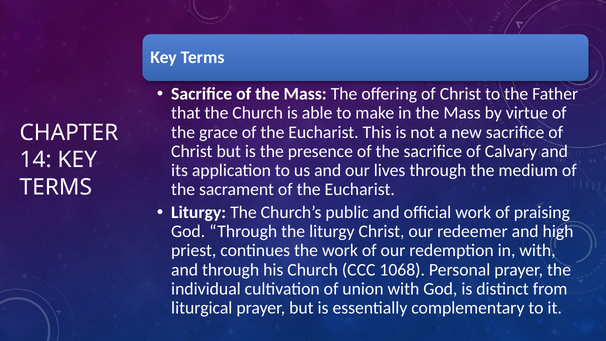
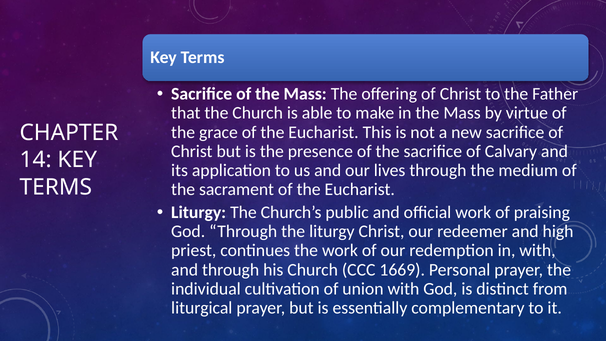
1068: 1068 -> 1669
